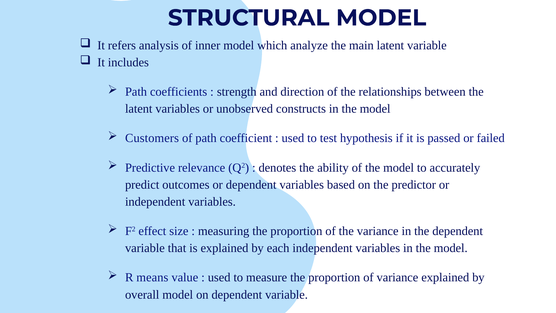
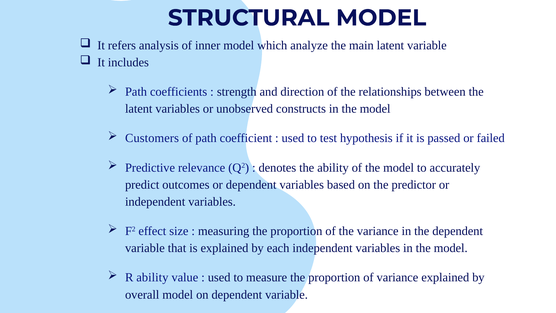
R means: means -> ability
